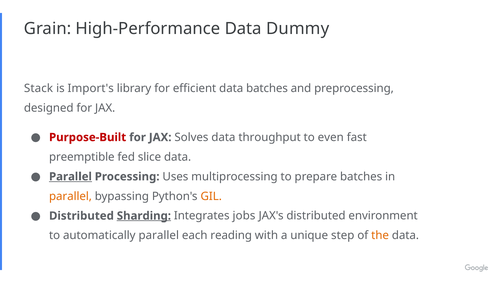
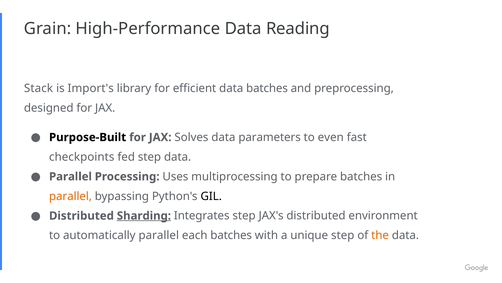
Dummy: Dummy -> Reading
Purpose-Built colour: red -> black
throughput: throughput -> parameters
preemptible: preemptible -> checkpoints
fed slice: slice -> step
Parallel at (70, 176) underline: present -> none
GIL colour: orange -> black
Integrates jobs: jobs -> step
each reading: reading -> batches
